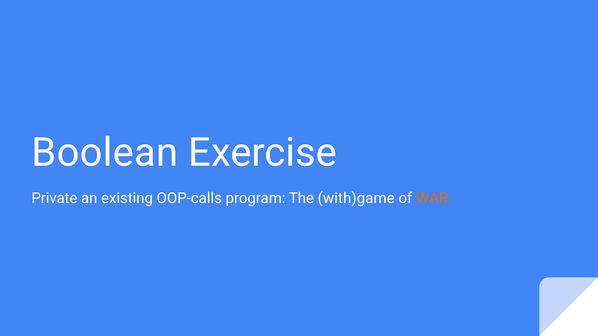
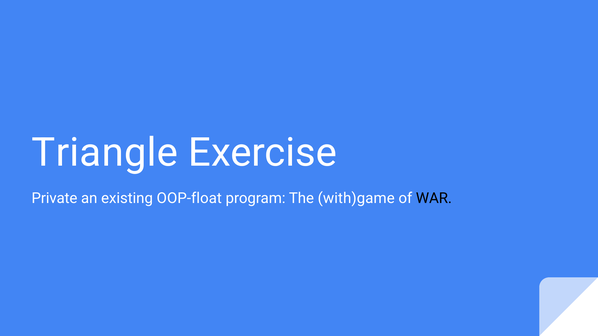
Boolean: Boolean -> Triangle
OOP-calls: OOP-calls -> OOP-float
WAR colour: orange -> black
